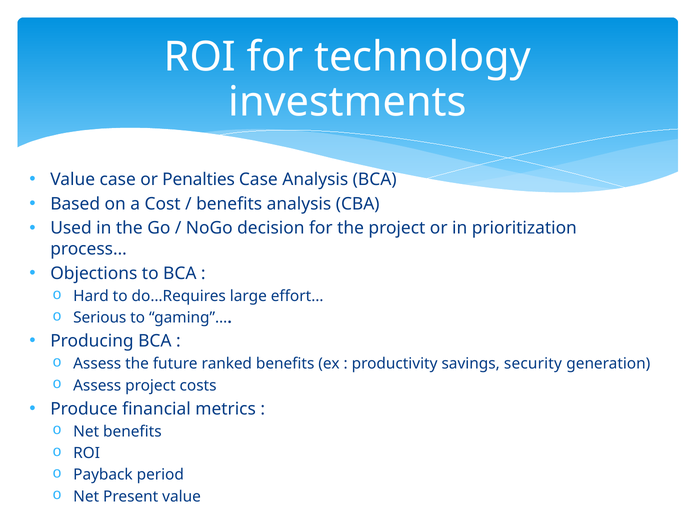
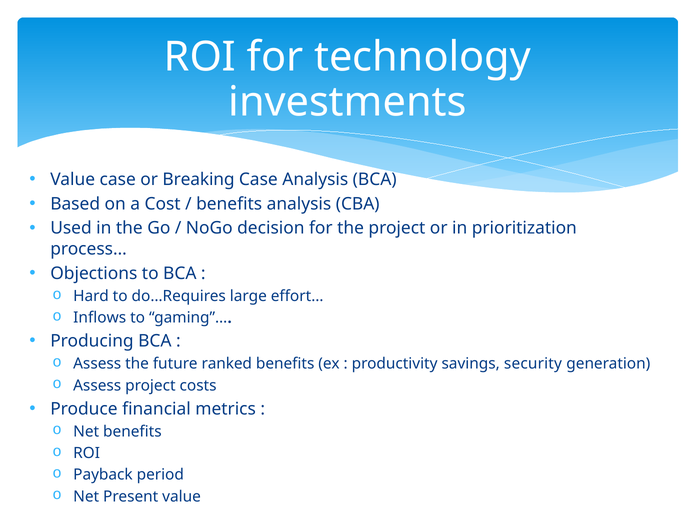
Penalties: Penalties -> Breaking
Serious: Serious -> Inflows
